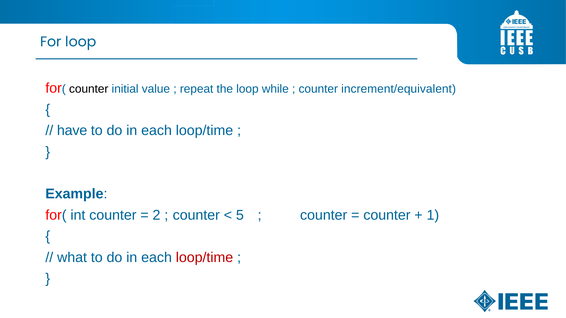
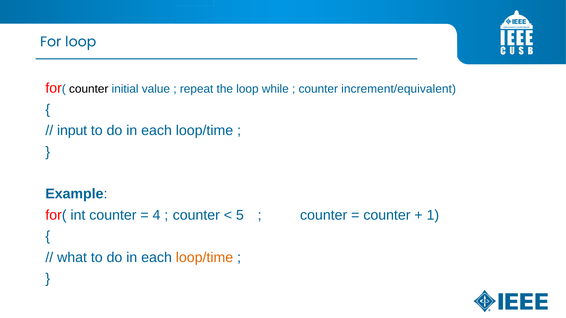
have: have -> input
2: 2 -> 4
loop/time at (204, 258) colour: red -> orange
